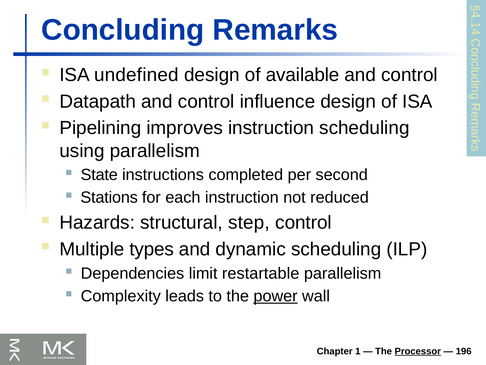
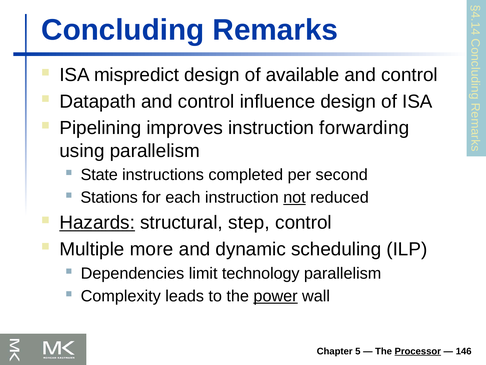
undefined: undefined -> mispredict
instruction scheduling: scheduling -> forwarding
not underline: none -> present
Hazards underline: none -> present
types: types -> more
restartable: restartable -> technology
Chapter 1: 1 -> 5
196: 196 -> 146
